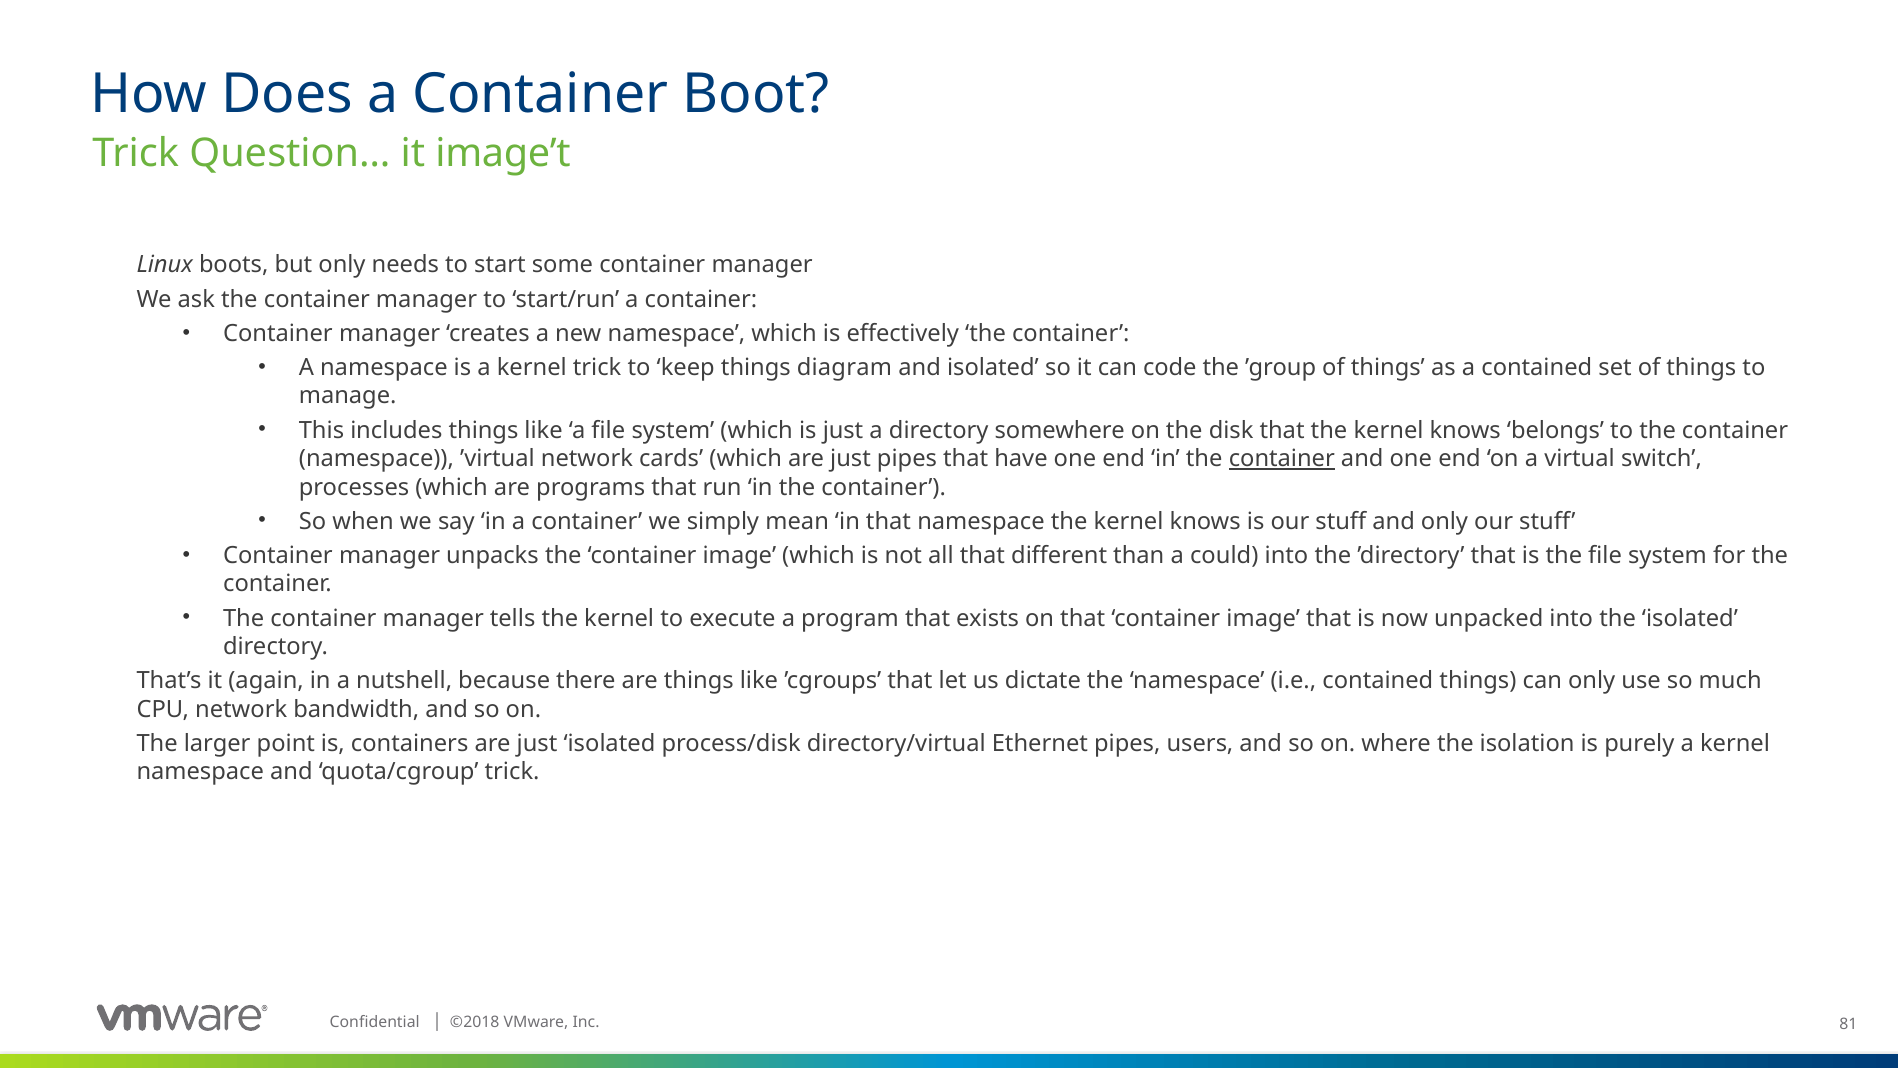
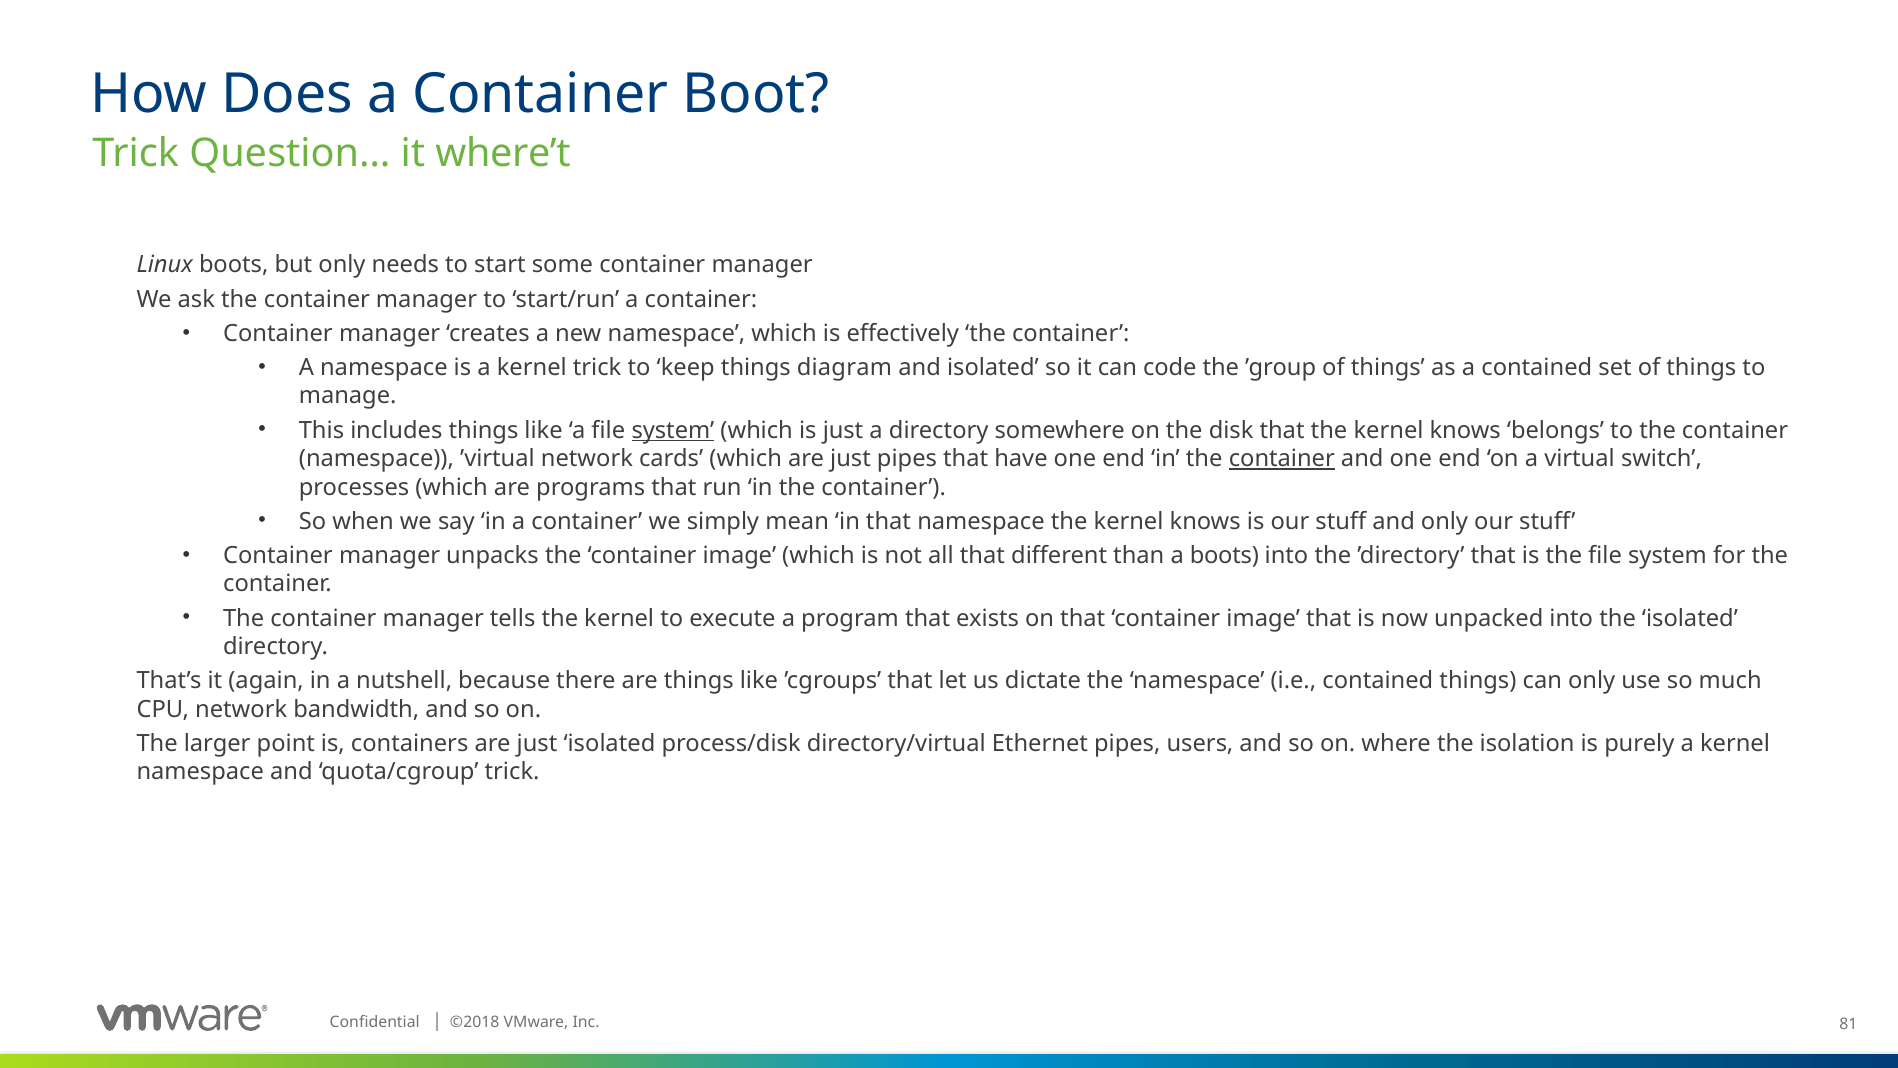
image’t: image’t -> where’t
system at (673, 430) underline: none -> present
a could: could -> boots
